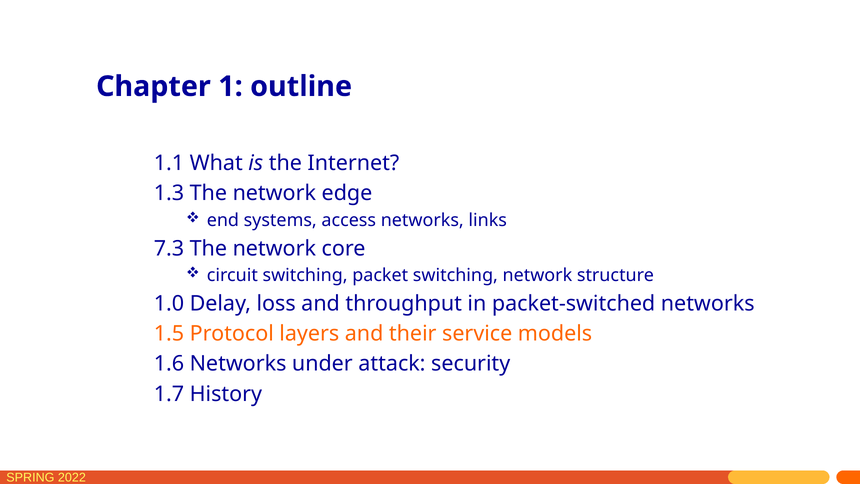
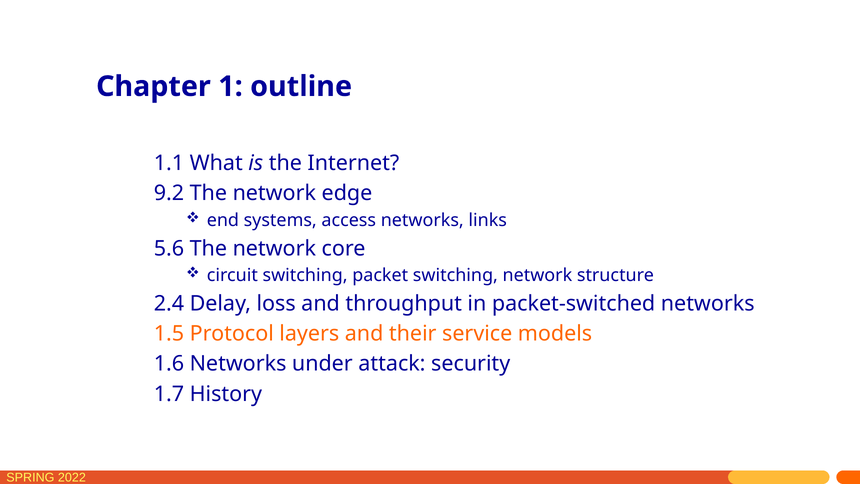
1.3: 1.3 -> 9.2
7.3: 7.3 -> 5.6
1.0: 1.0 -> 2.4
